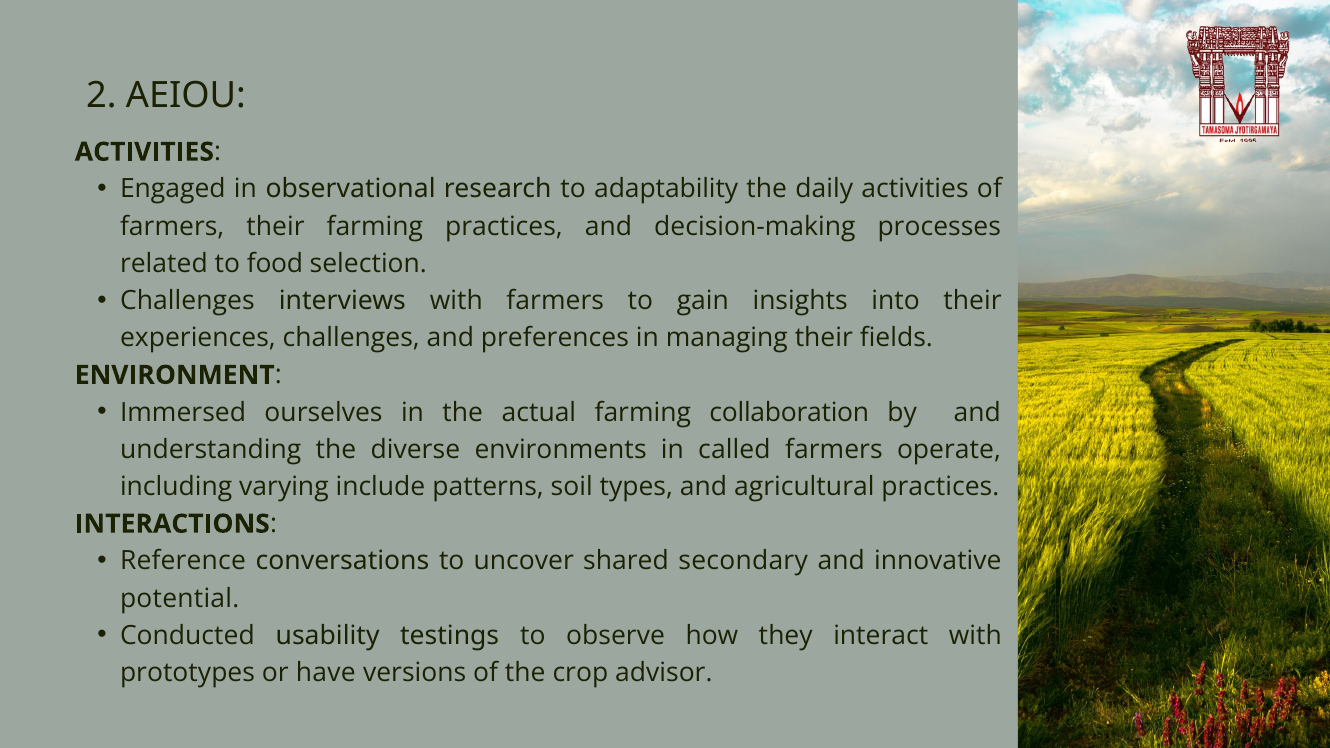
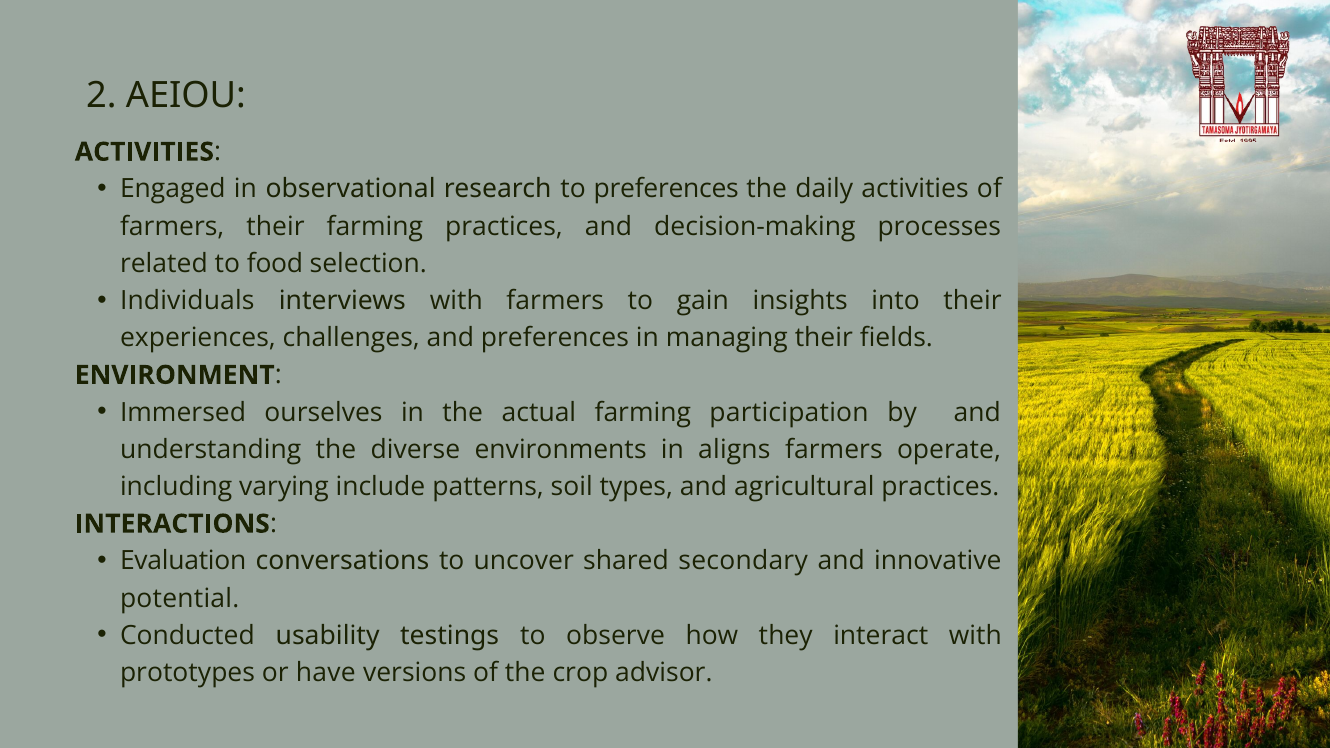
to adaptability: adaptability -> preferences
Challenges at (187, 301): Challenges -> Individuals
collaboration: collaboration -> participation
called: called -> aligns
Reference: Reference -> Evaluation
